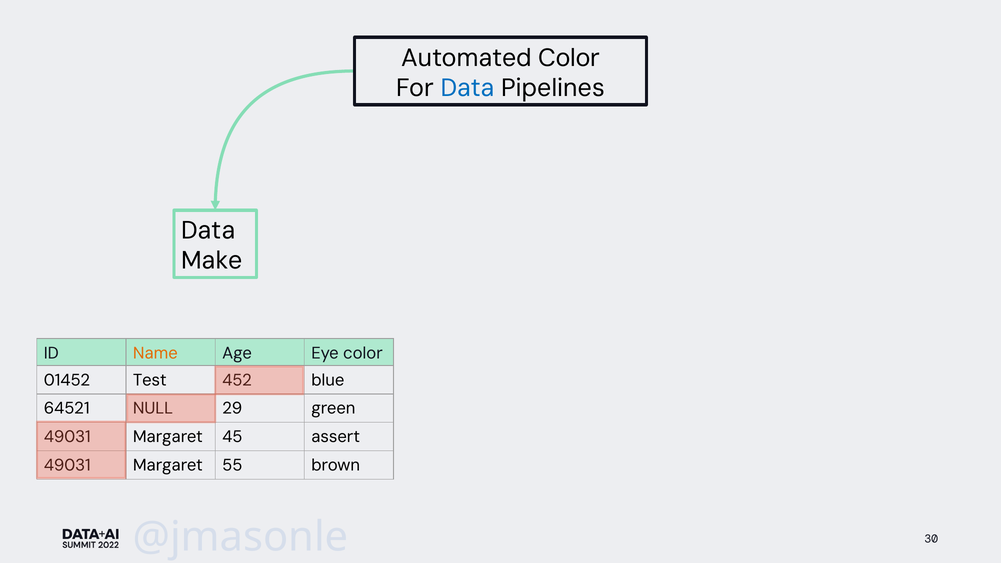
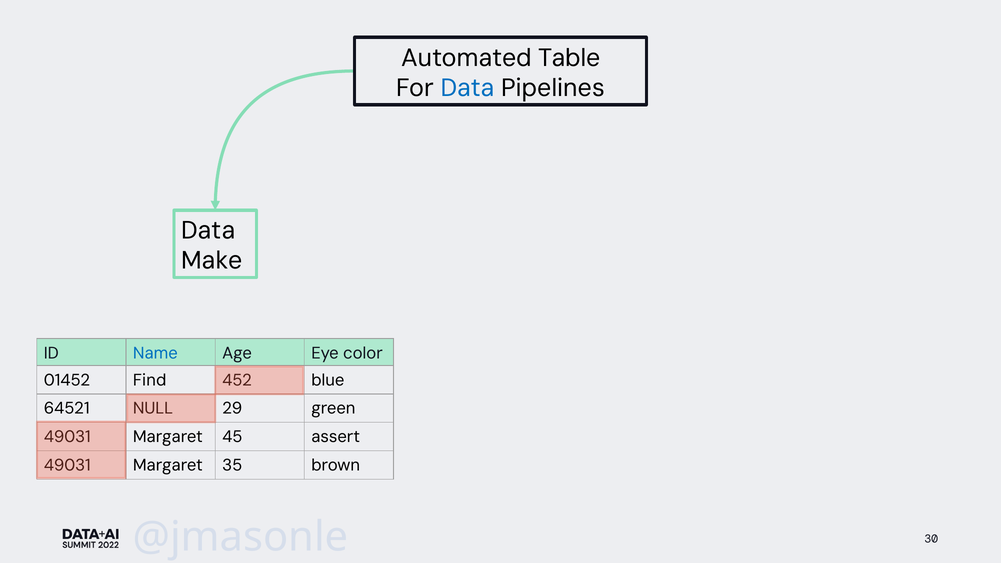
Automated Color: Color -> Table
Name colour: orange -> blue
Test: Test -> Find
55: 55 -> 35
